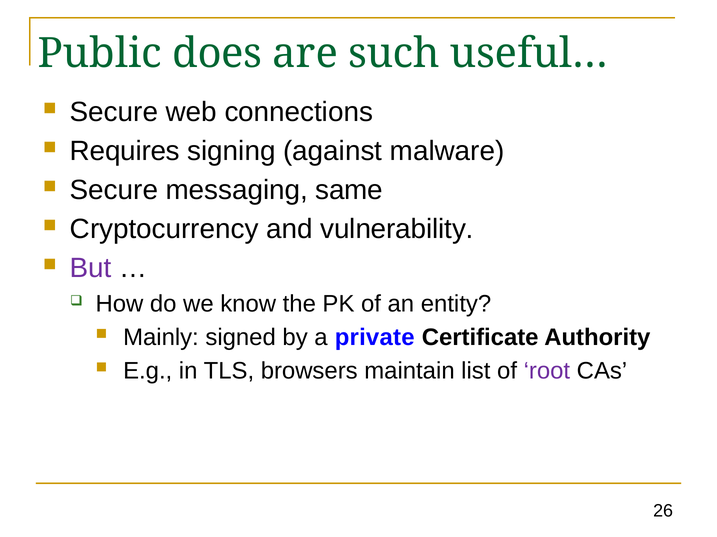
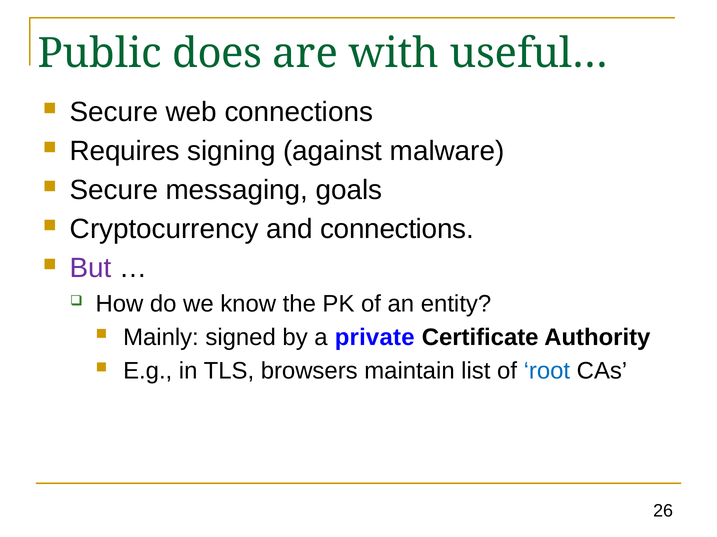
such: such -> with
same: same -> goals
and vulnerability: vulnerability -> connections
root colour: purple -> blue
